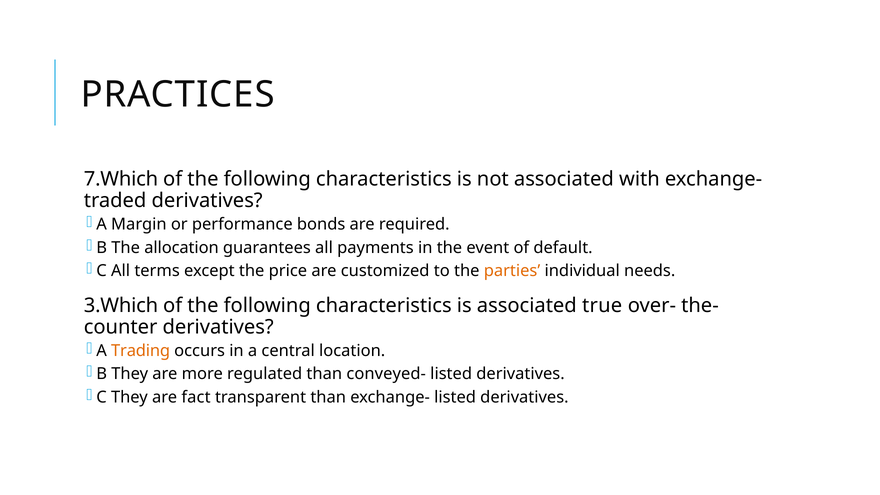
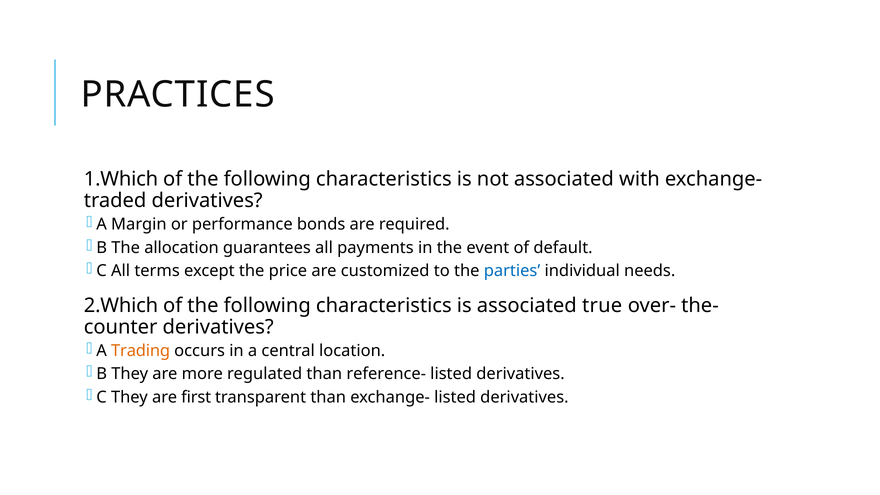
7.Which: 7.Which -> 1.Which
parties colour: orange -> blue
3.Which: 3.Which -> 2.Which
conveyed-: conveyed- -> reference-
fact: fact -> first
